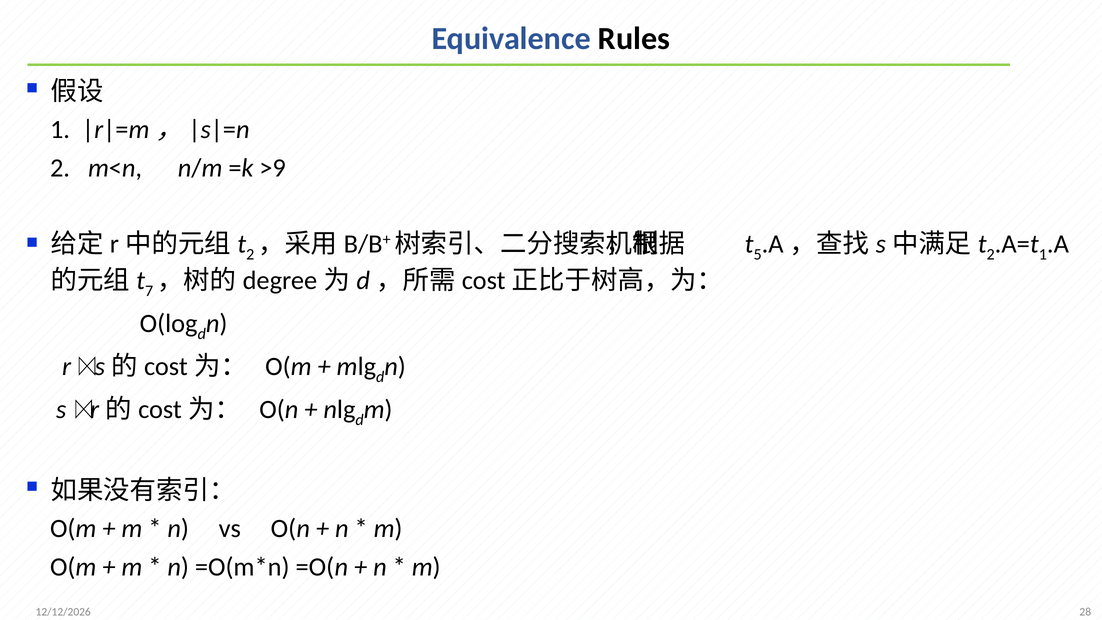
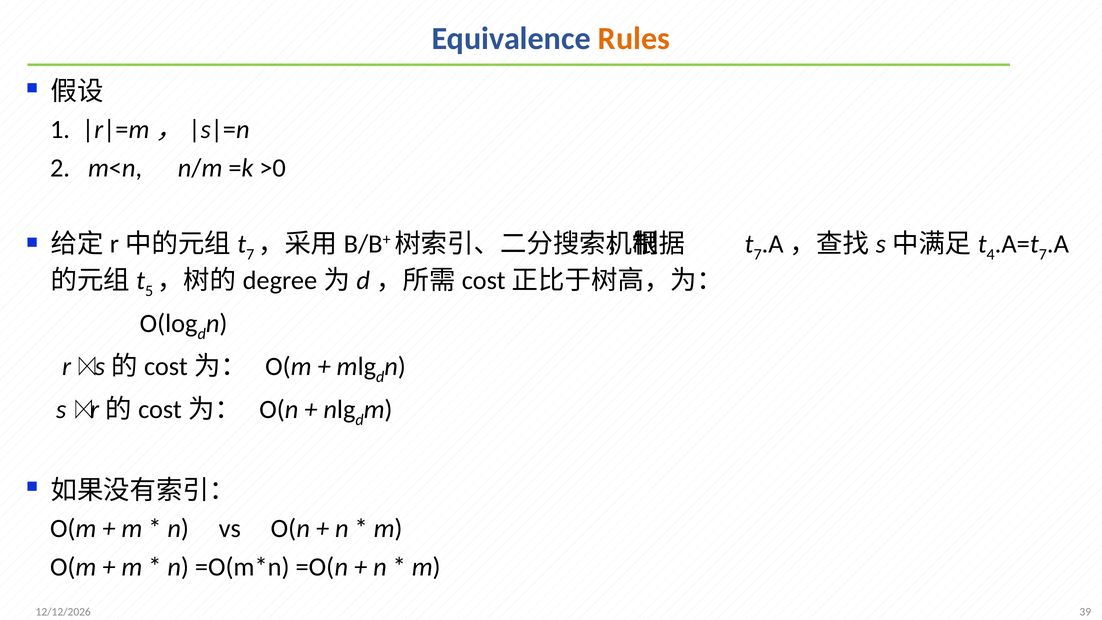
Rules colour: black -> orange
>9: >9 -> >0
2 at (250, 254): 2 -> 7
5 at (758, 254): 5 -> 7
2 at (991, 254): 2 -> 4
1 at (1043, 254): 1 -> 7
7: 7 -> 5
28: 28 -> 39
